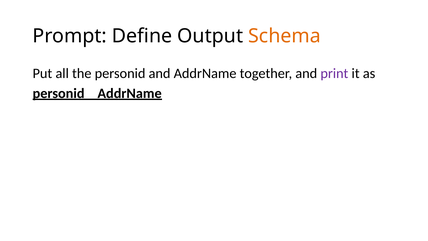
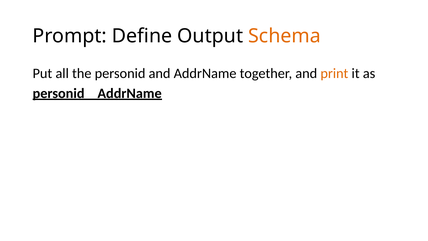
print colour: purple -> orange
